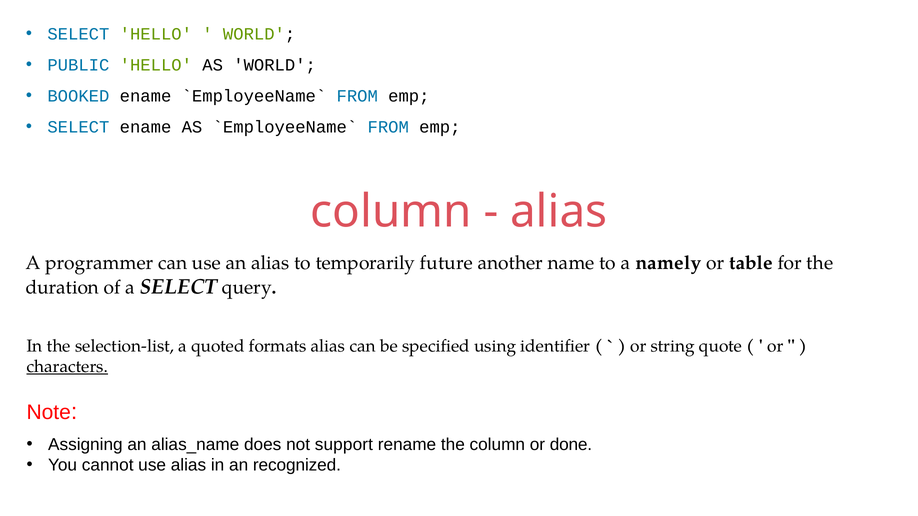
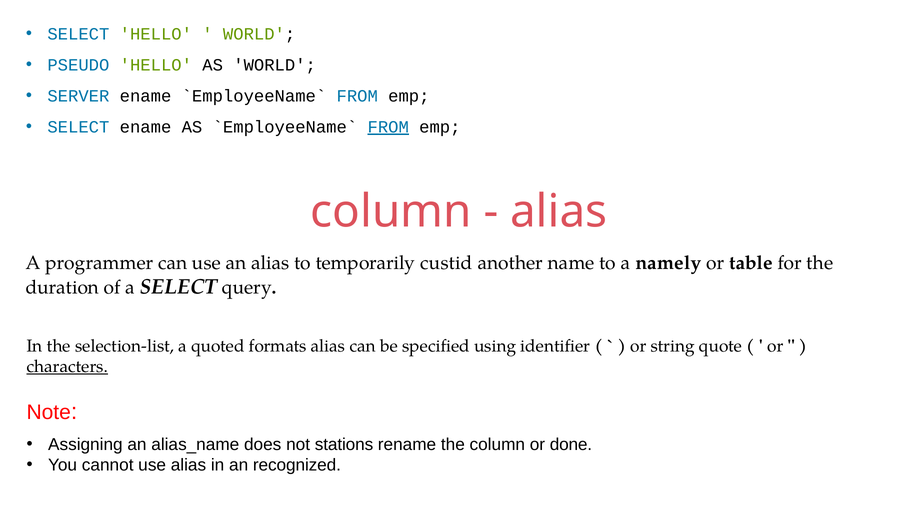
PUBLIC: PUBLIC -> PSEUDO
BOOKED: BOOKED -> SERVER
FROM at (388, 127) underline: none -> present
future: future -> custid
support: support -> stations
